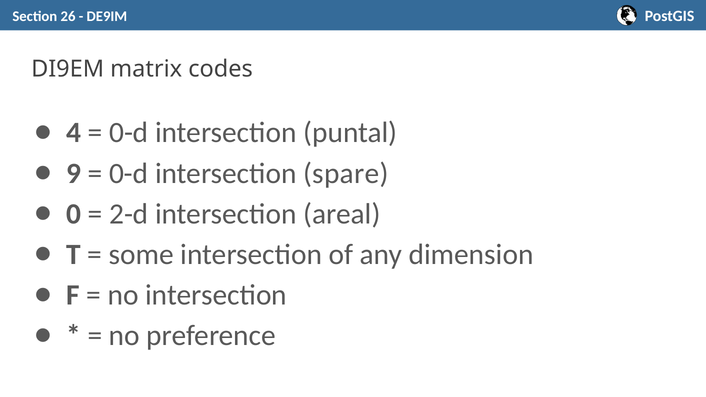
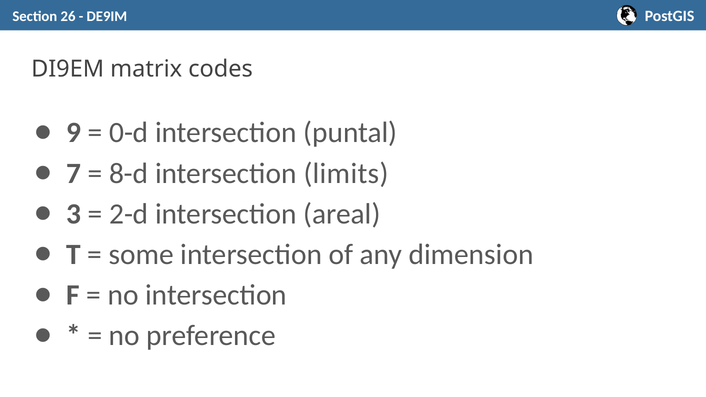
4: 4 -> 9
9: 9 -> 7
0-d at (129, 173): 0-d -> 8-d
spare: spare -> limits
0: 0 -> 3
